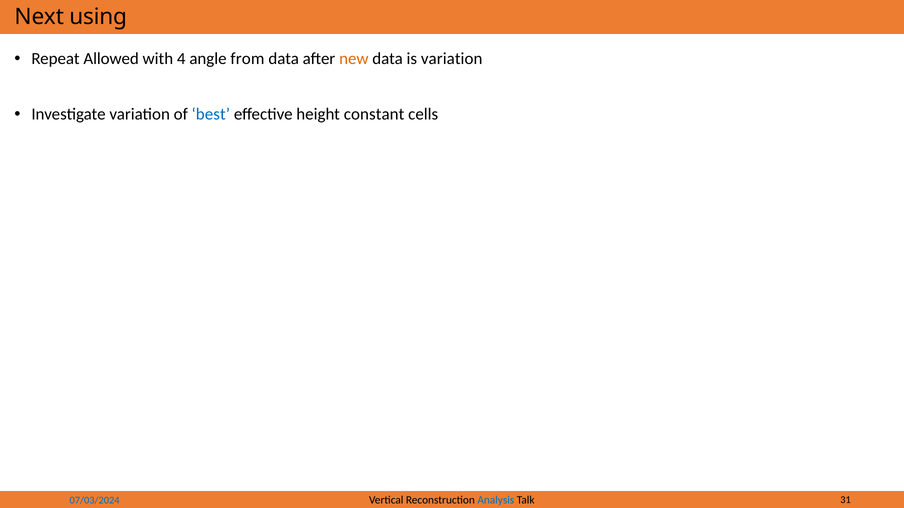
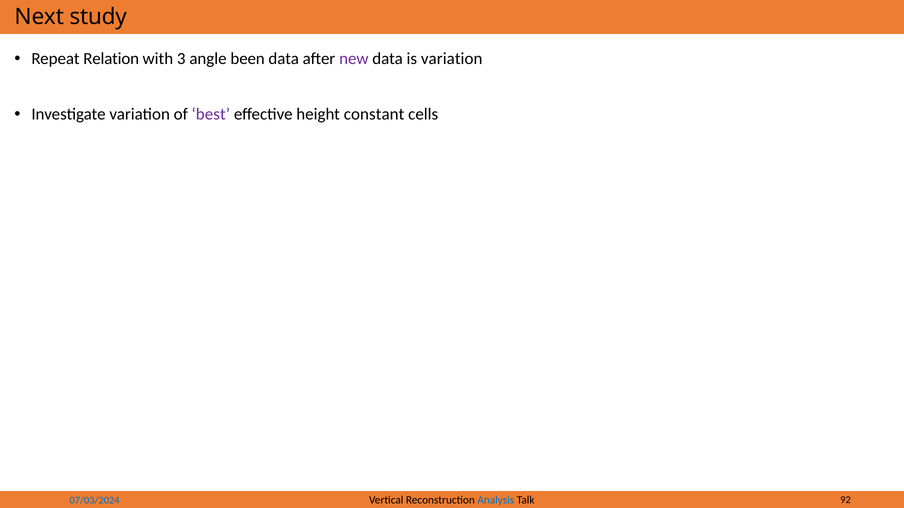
using: using -> study
Allowed: Allowed -> Relation
4: 4 -> 3
from: from -> been
new colour: orange -> purple
best colour: blue -> purple
31: 31 -> 92
